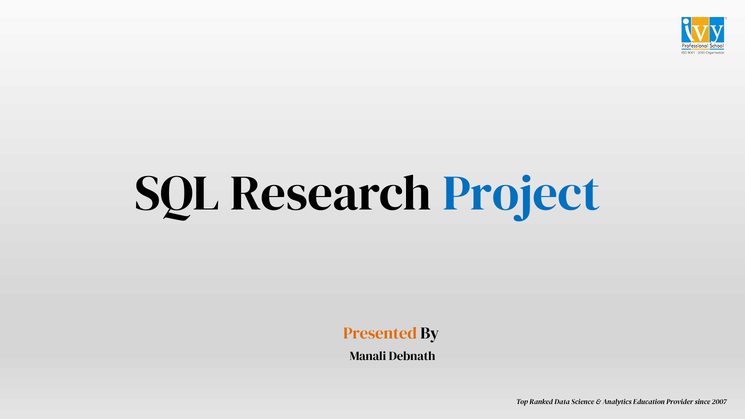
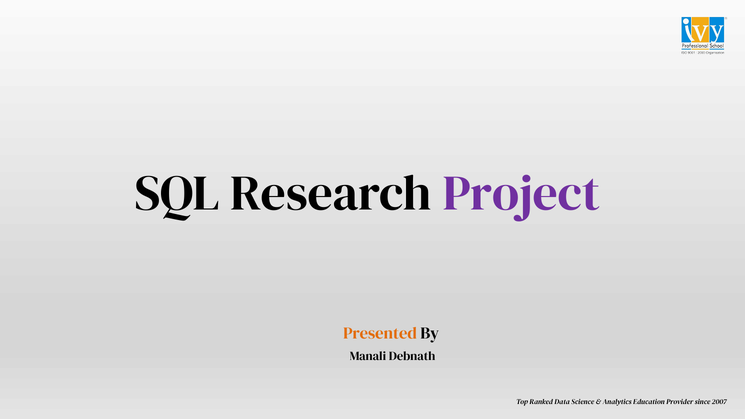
Project colour: blue -> purple
